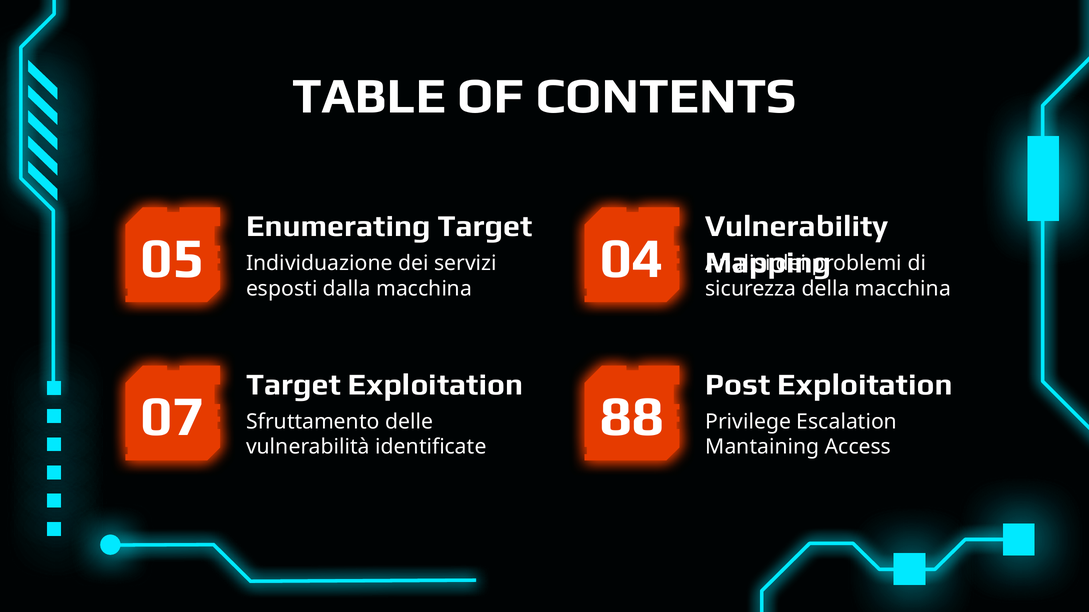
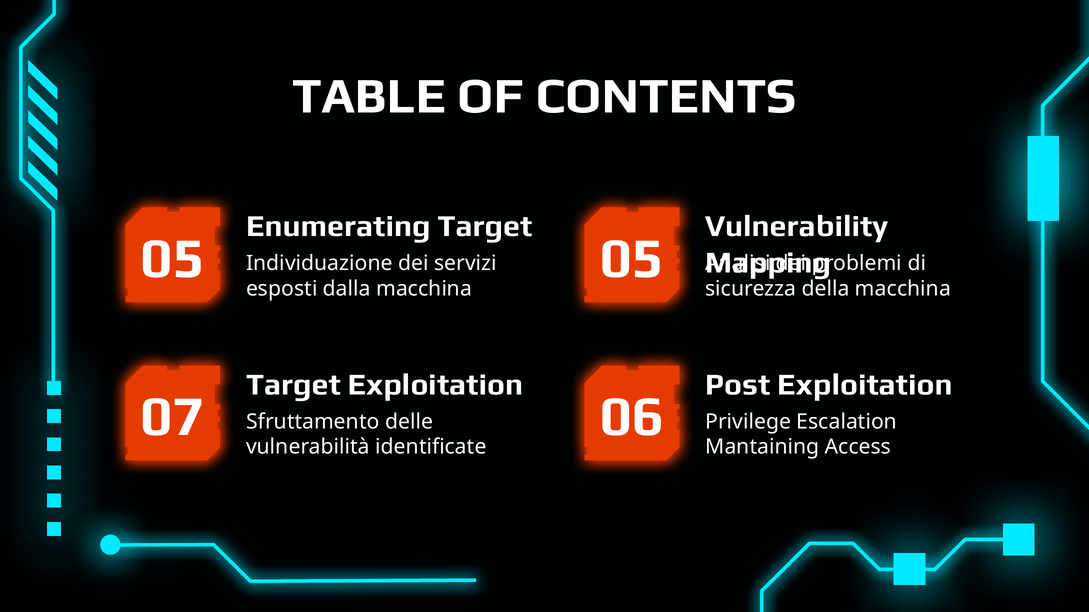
05 04: 04 -> 05
88: 88 -> 06
